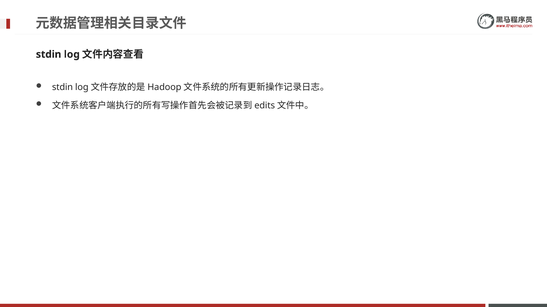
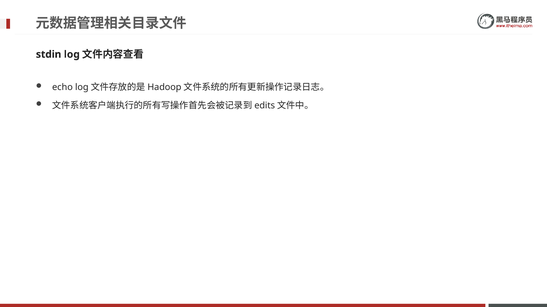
stdin at (62, 87): stdin -> echo
